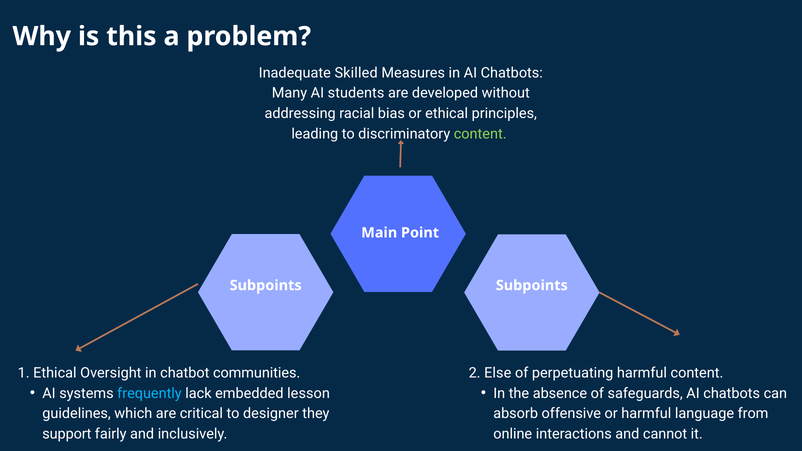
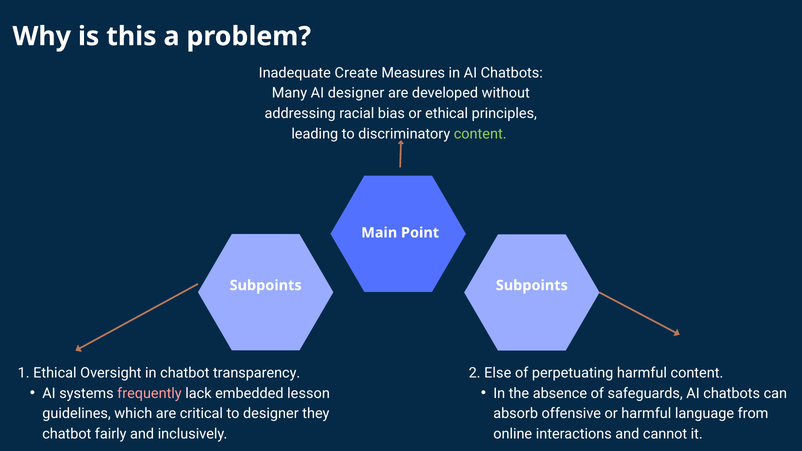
Skilled: Skilled -> Create
AI students: students -> designer
communities: communities -> transparency
frequently colour: light blue -> pink
support at (67, 434): support -> chatbot
